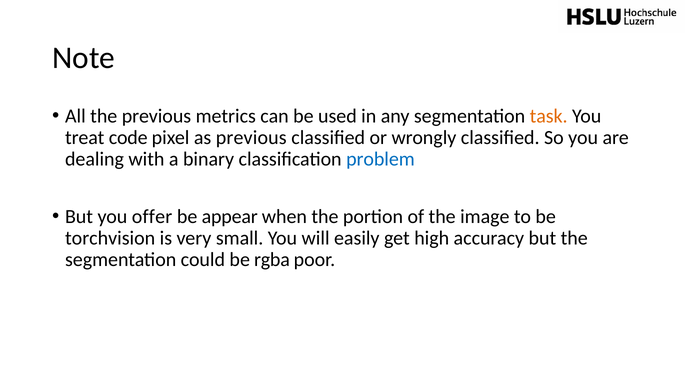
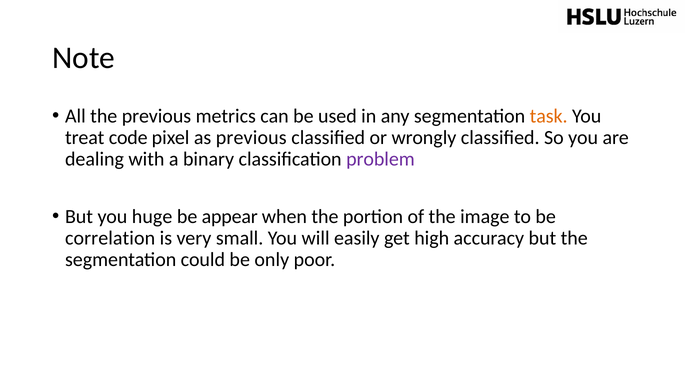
problem colour: blue -> purple
offer: offer -> huge
torchvision: torchvision -> correlation
rgba: rgba -> only
